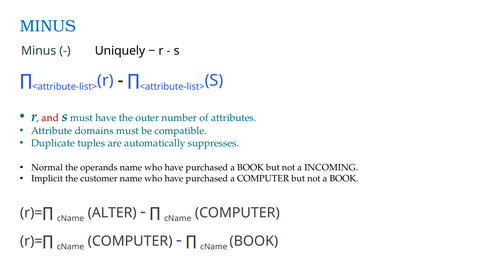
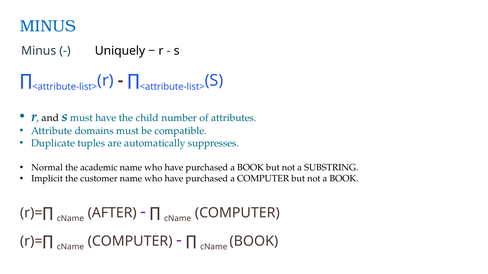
and colour: red -> black
outer: outer -> child
operands: operands -> academic
INCOMING: INCOMING -> SUBSTRING
ALTER: ALTER -> AFTER
